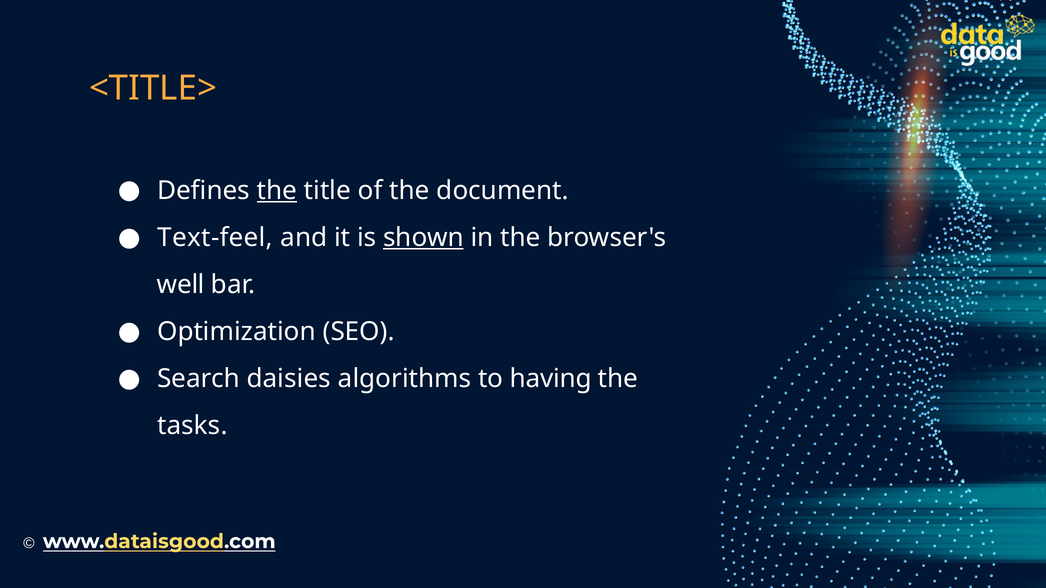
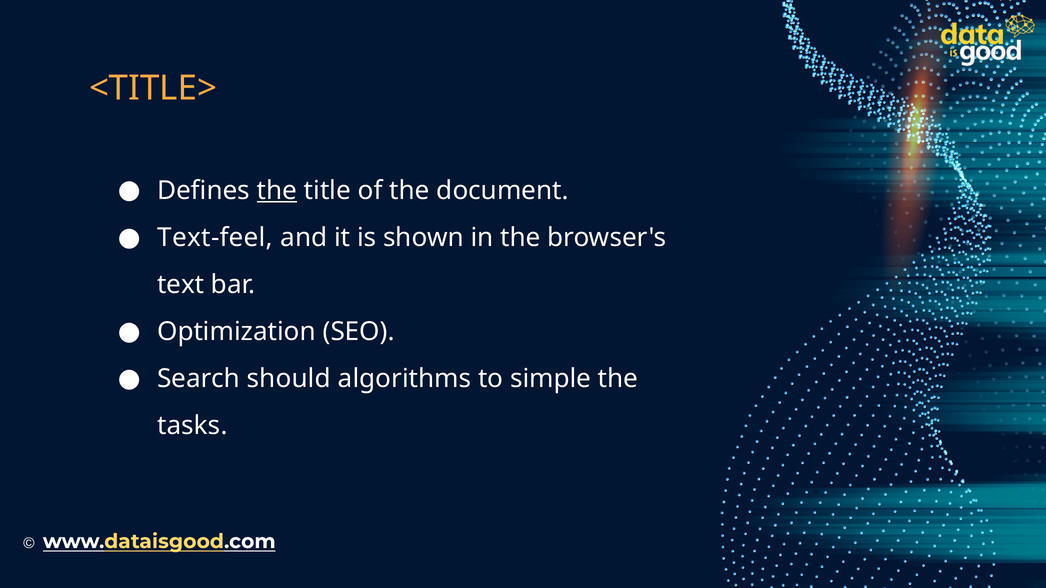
shown underline: present -> none
well: well -> text
daisies: daisies -> should
having: having -> simple
